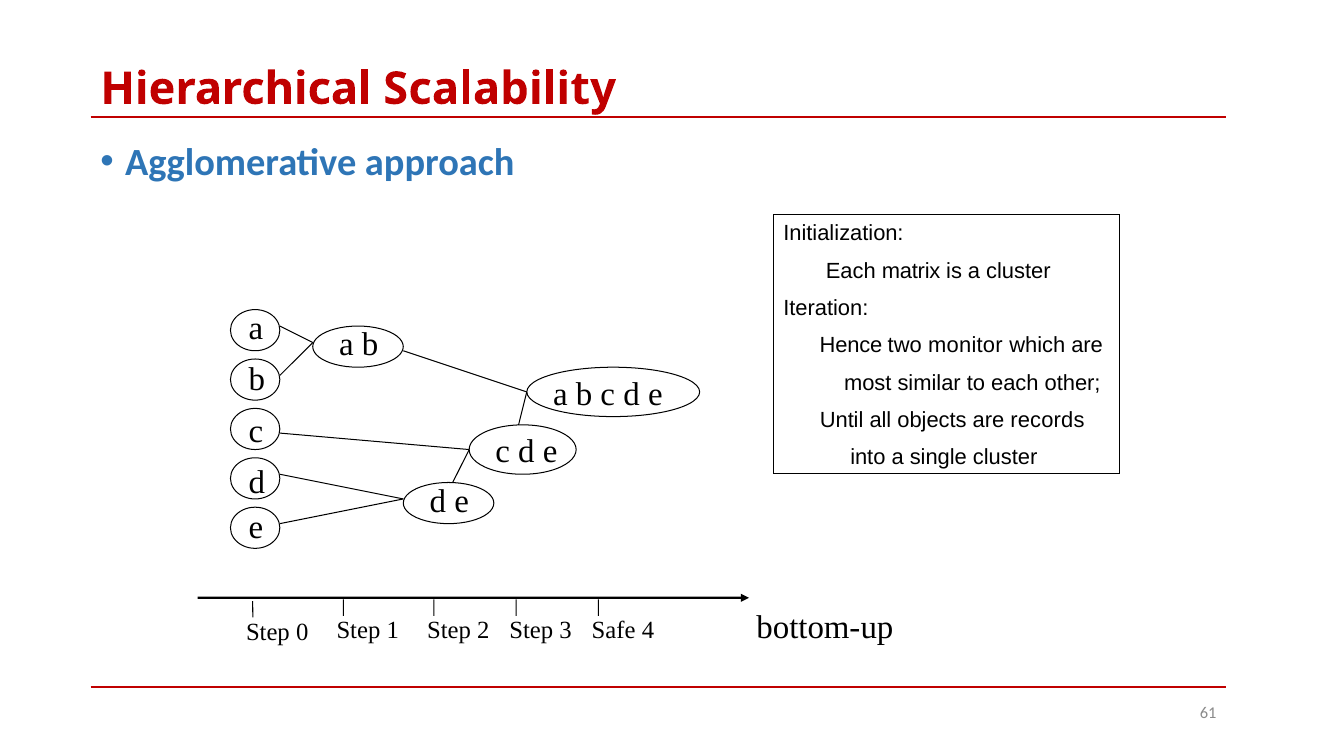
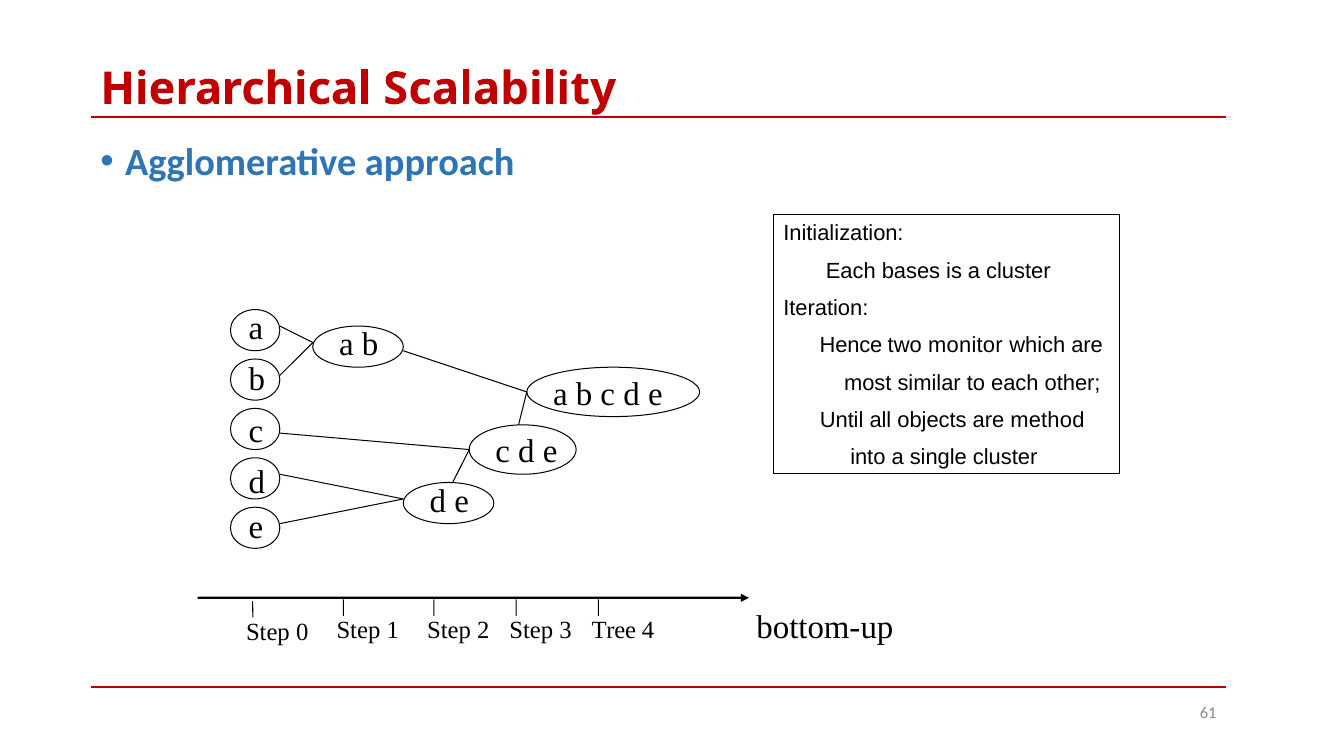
matrix: matrix -> bases
records: records -> method
Safe: Safe -> Tree
